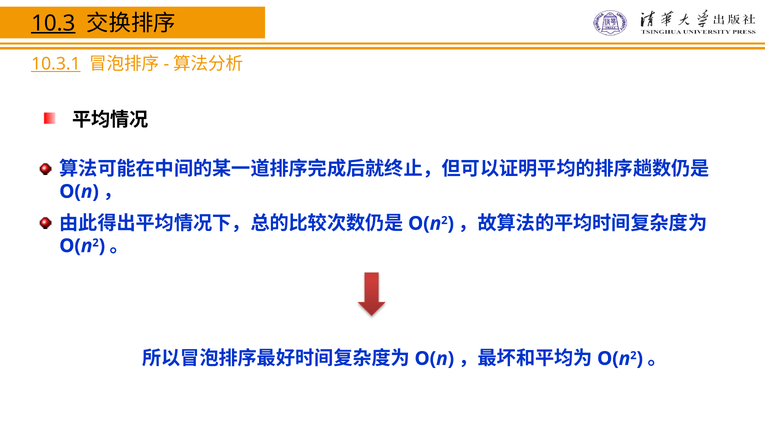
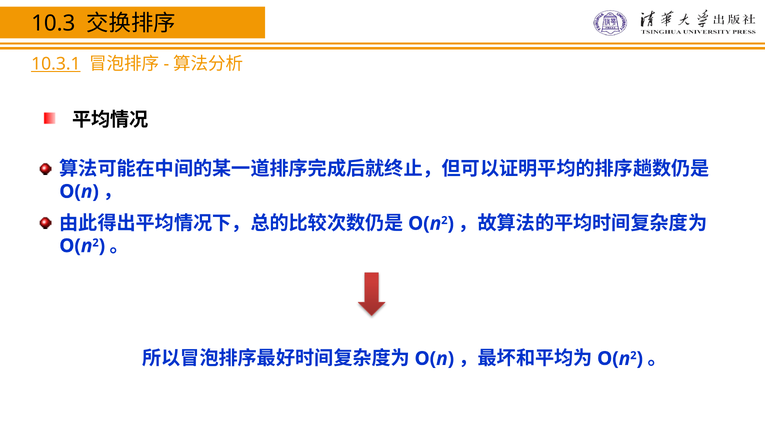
10.3 underline: present -> none
